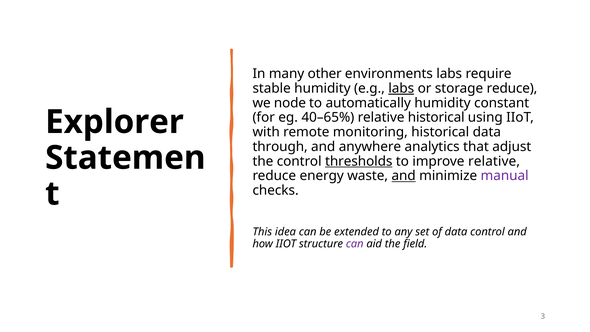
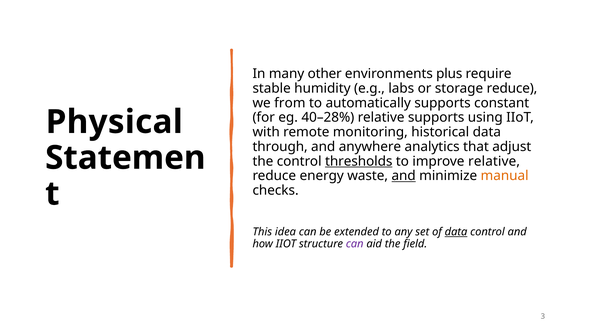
environments labs: labs -> plus
labs at (401, 88) underline: present -> none
node: node -> from
automatically humidity: humidity -> supports
40–65%: 40–65% -> 40–28%
relative historical: historical -> supports
Explorer: Explorer -> Physical
manual colour: purple -> orange
data at (456, 232) underline: none -> present
